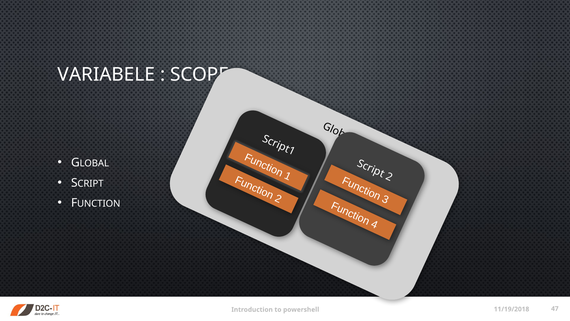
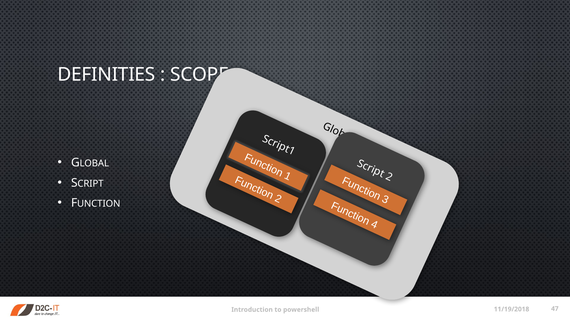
VARIABELE: VARIABELE -> DEFINITIES
